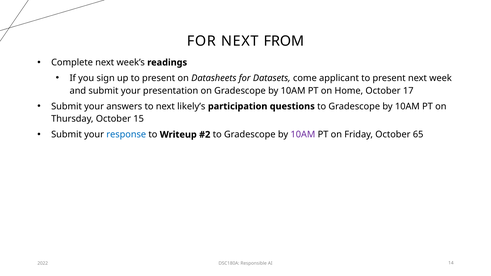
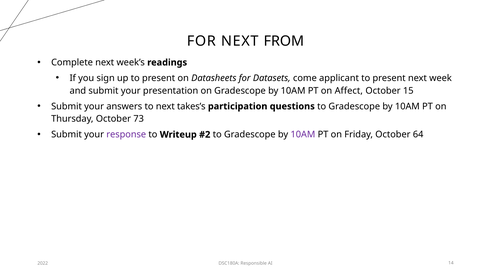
Home: Home -> Affect
17: 17 -> 15
likely’s: likely’s -> takes’s
15: 15 -> 73
response colour: blue -> purple
65: 65 -> 64
